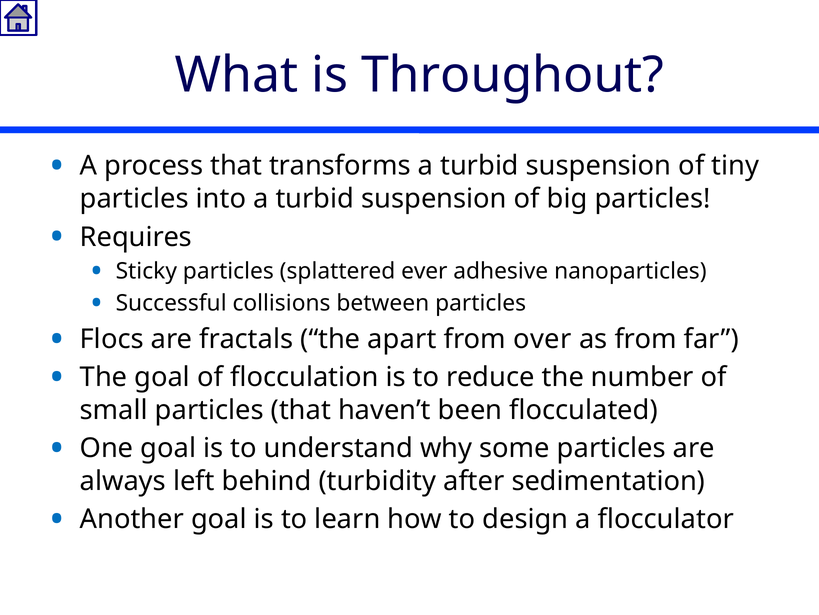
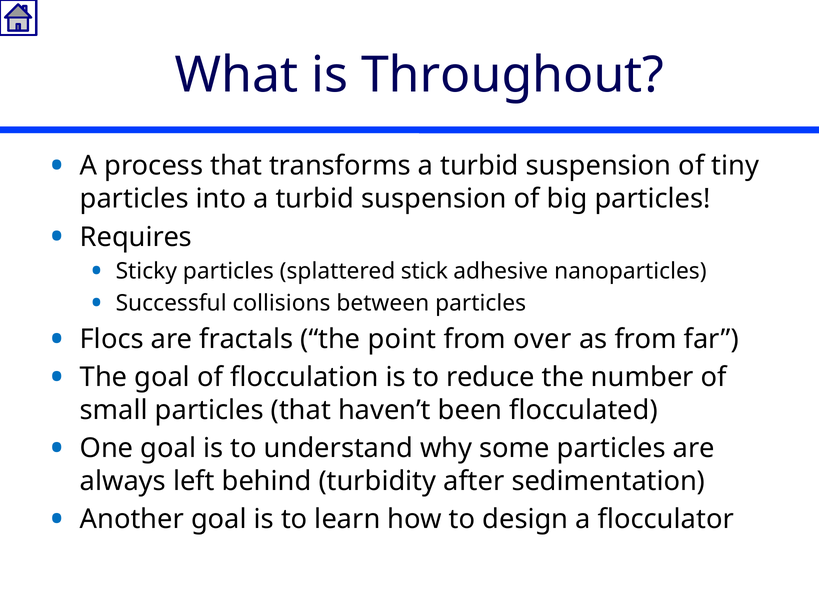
ever: ever -> stick
apart: apart -> point
